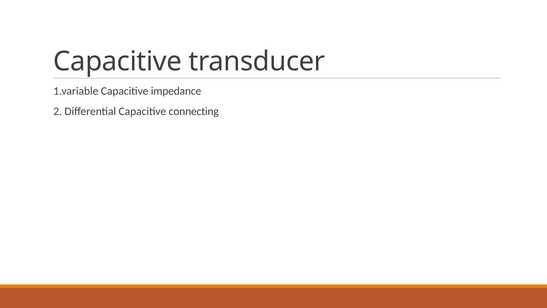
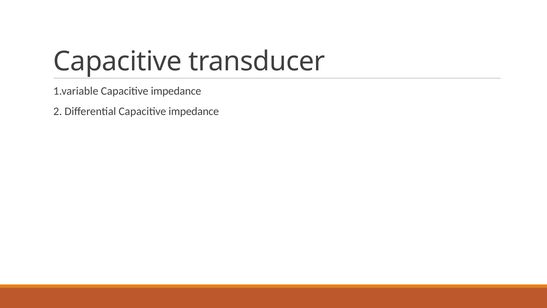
Differential Capacitive connecting: connecting -> impedance
